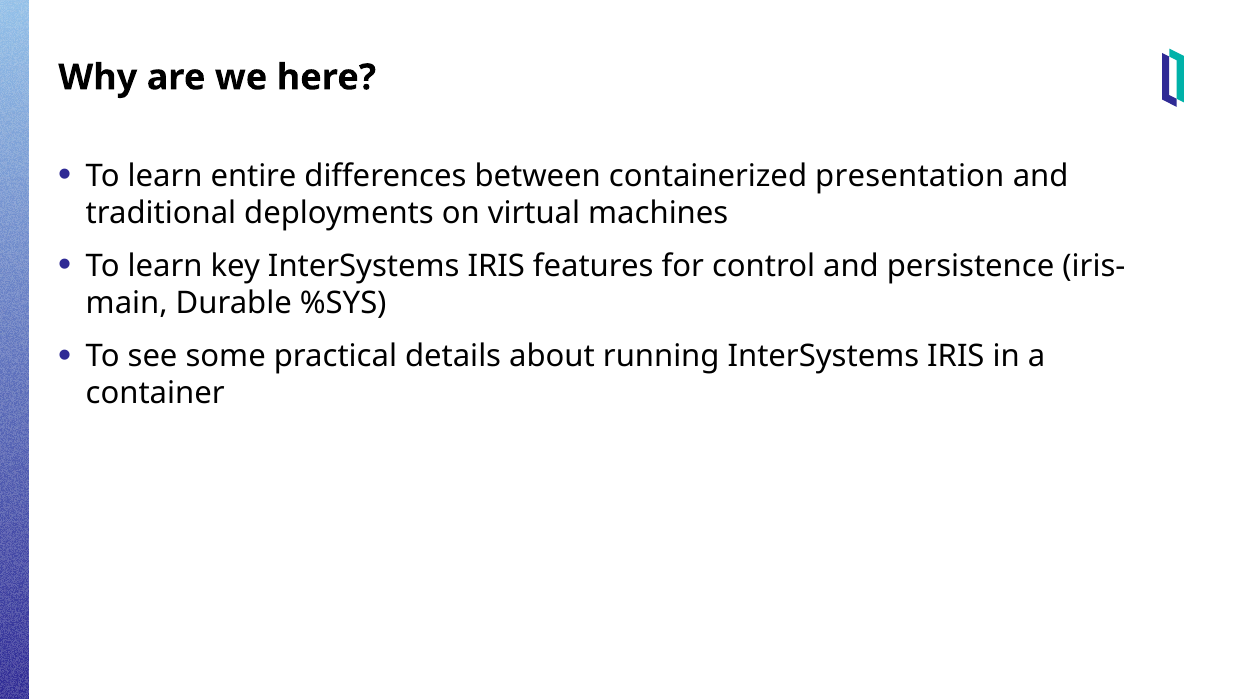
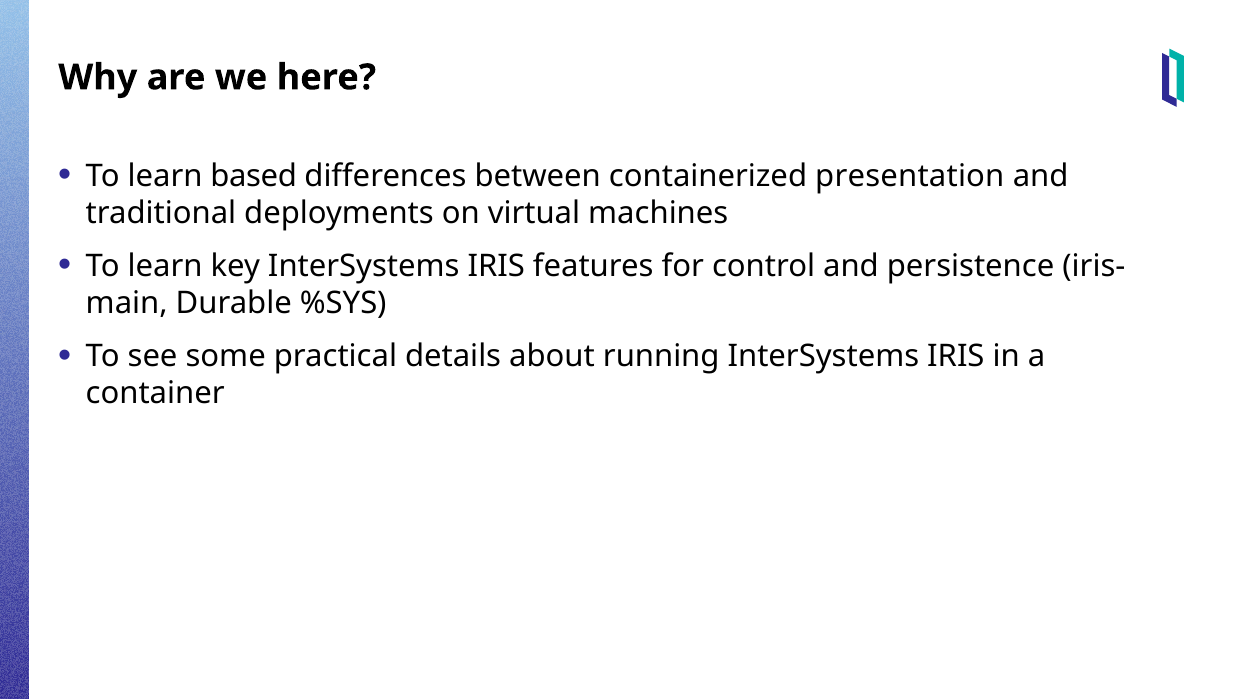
entire: entire -> based
